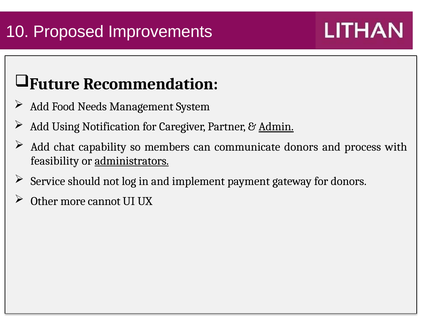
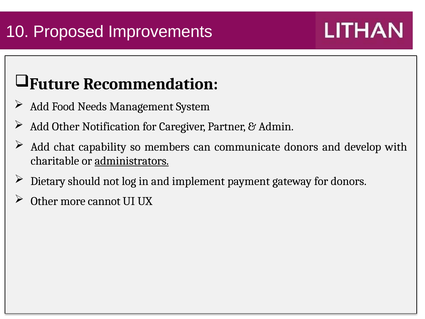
Add Using: Using -> Other
Admin underline: present -> none
process: process -> develop
feasibility: feasibility -> charitable
Service: Service -> Dietary
